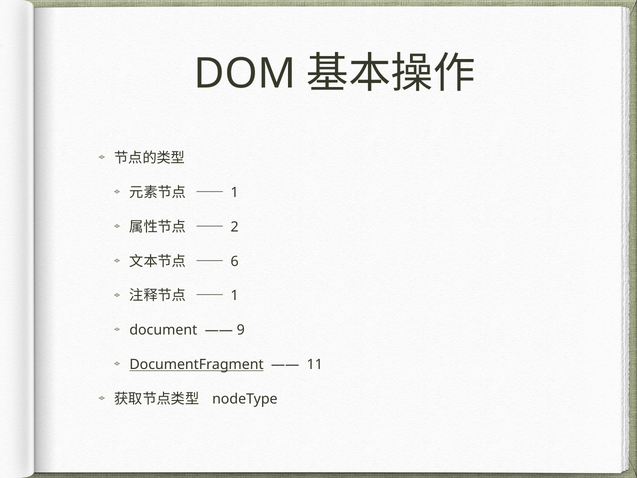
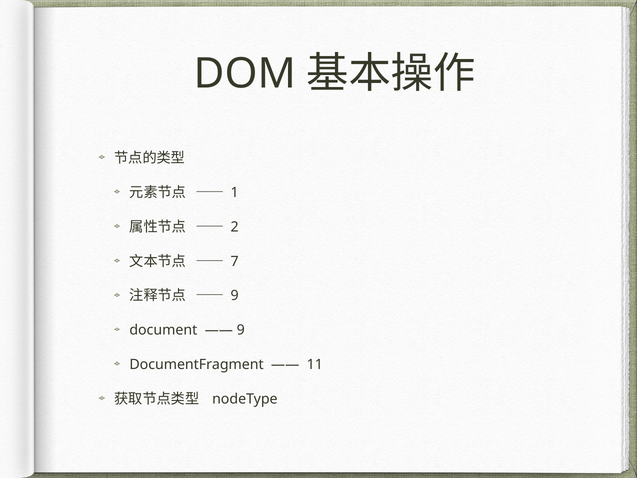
6: 6 -> 7
1 at (235, 296): 1 -> 9
DocumentFragment underline: present -> none
